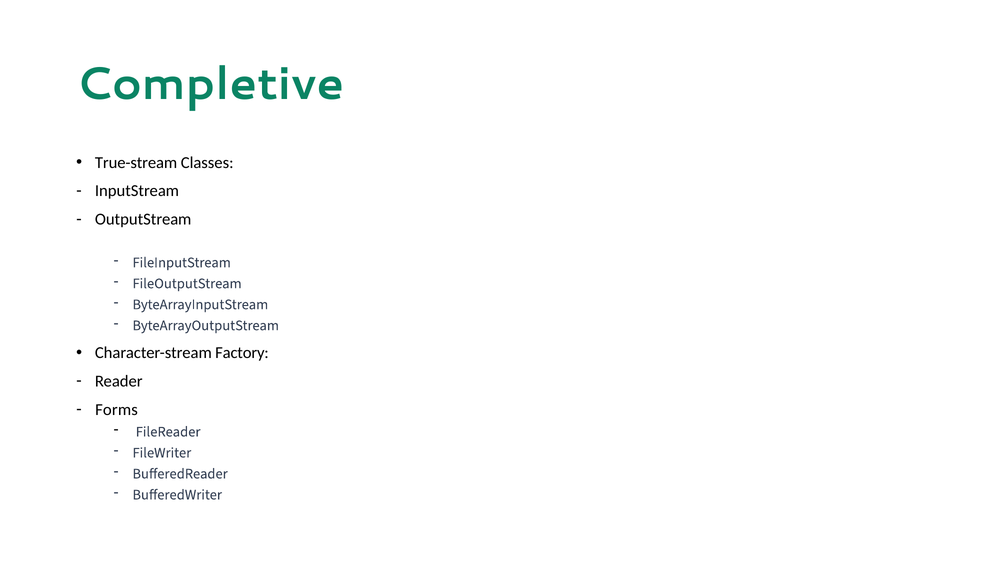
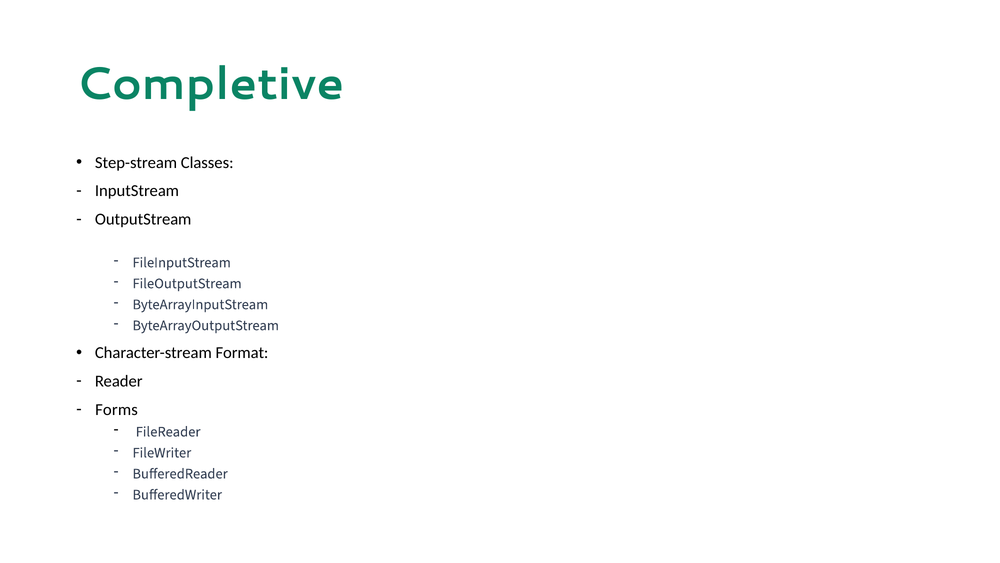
True-stream: True-stream -> Step-stream
Factory: Factory -> Format
